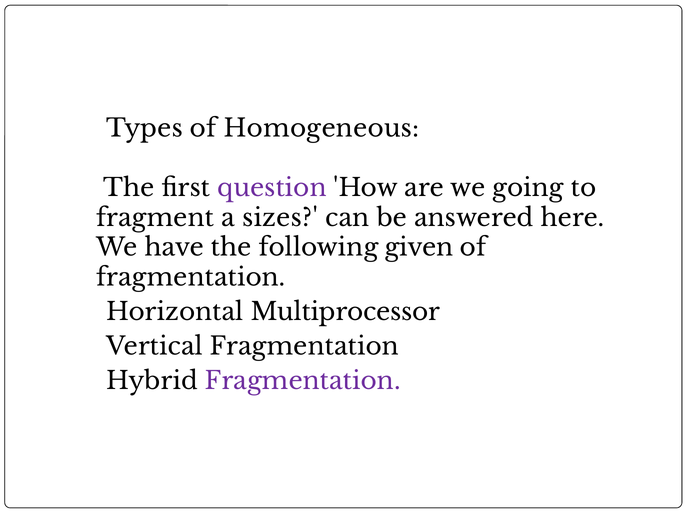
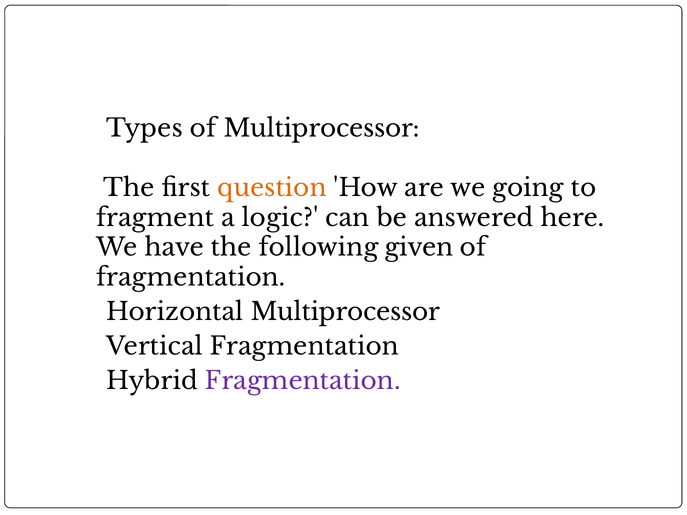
of Homogeneous: Homogeneous -> Multiprocessor
question colour: purple -> orange
sizes: sizes -> logic
